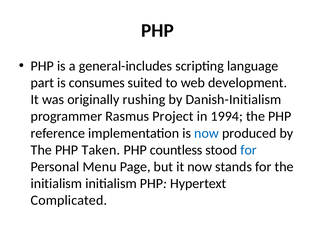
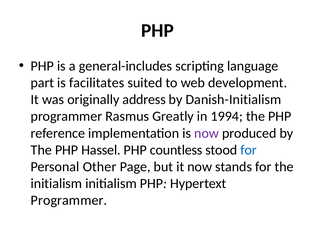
consumes: consumes -> facilitates
rushing: rushing -> address
Project: Project -> Greatly
now at (207, 133) colour: blue -> purple
Taken: Taken -> Hassel
Menu: Menu -> Other
Complicated at (69, 201): Complicated -> Programmer
